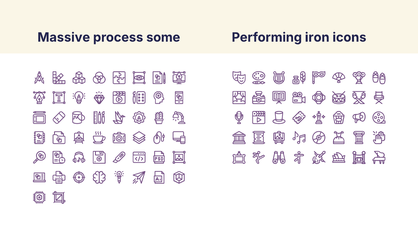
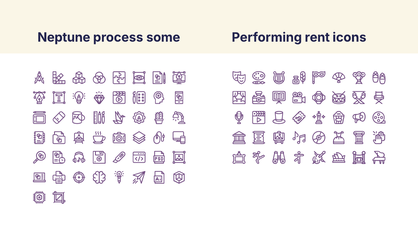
Massive: Massive -> Neptune
iron: iron -> rent
